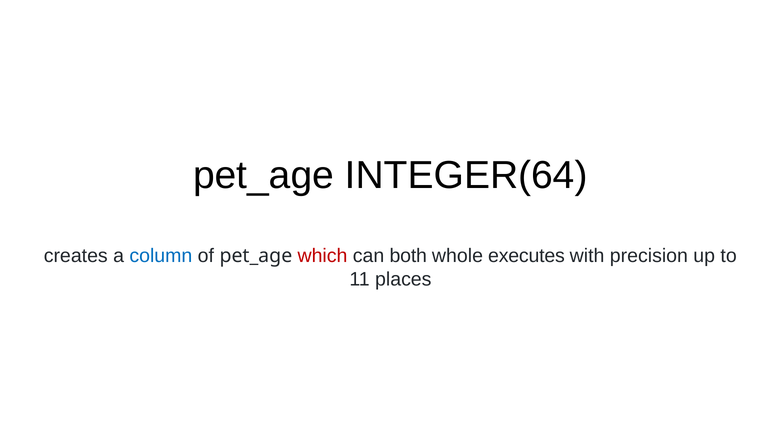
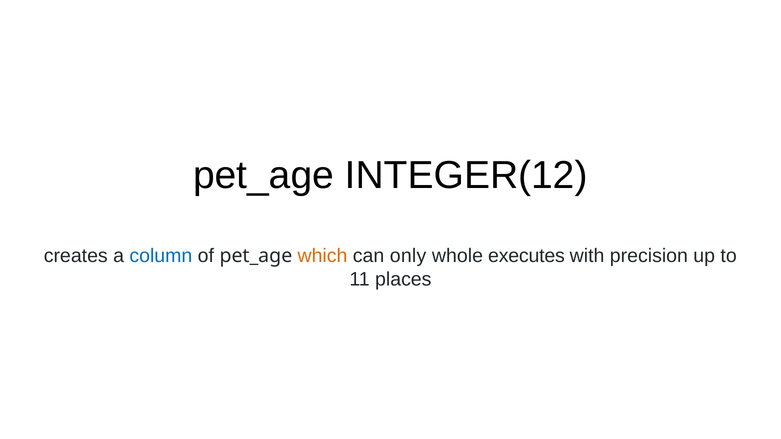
INTEGER(64: INTEGER(64 -> INTEGER(12
which colour: red -> orange
both: both -> only
